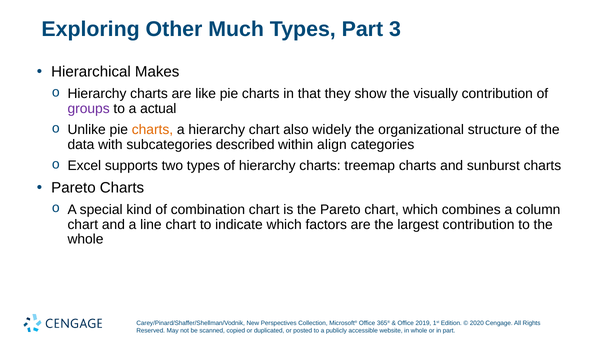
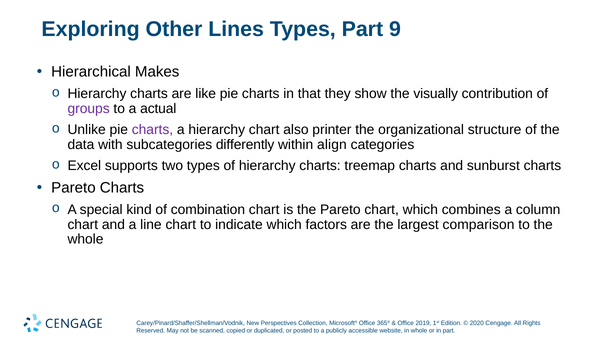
Much: Much -> Lines
3: 3 -> 9
charts at (152, 130) colour: orange -> purple
widely: widely -> printer
described: described -> differently
largest contribution: contribution -> comparison
